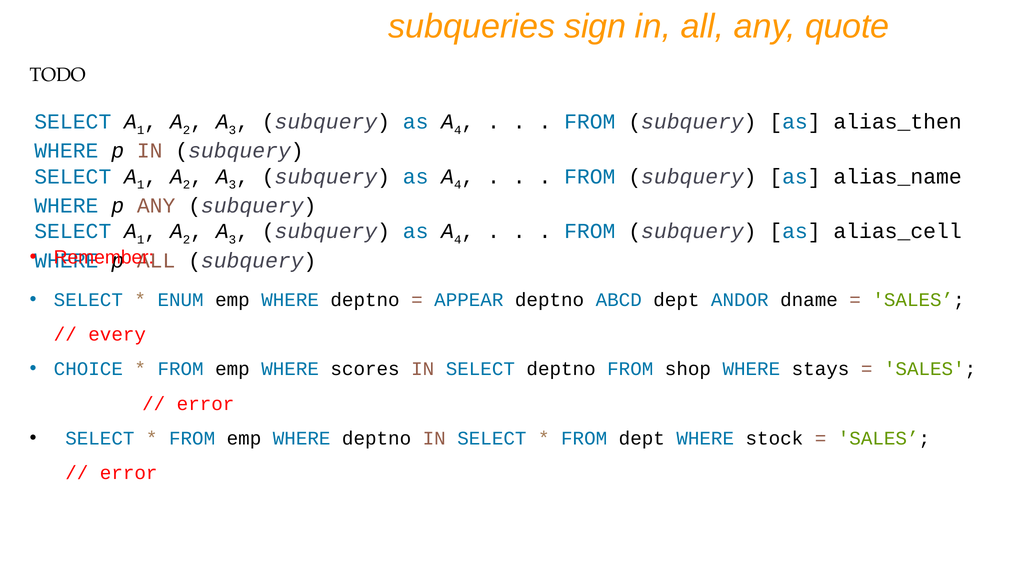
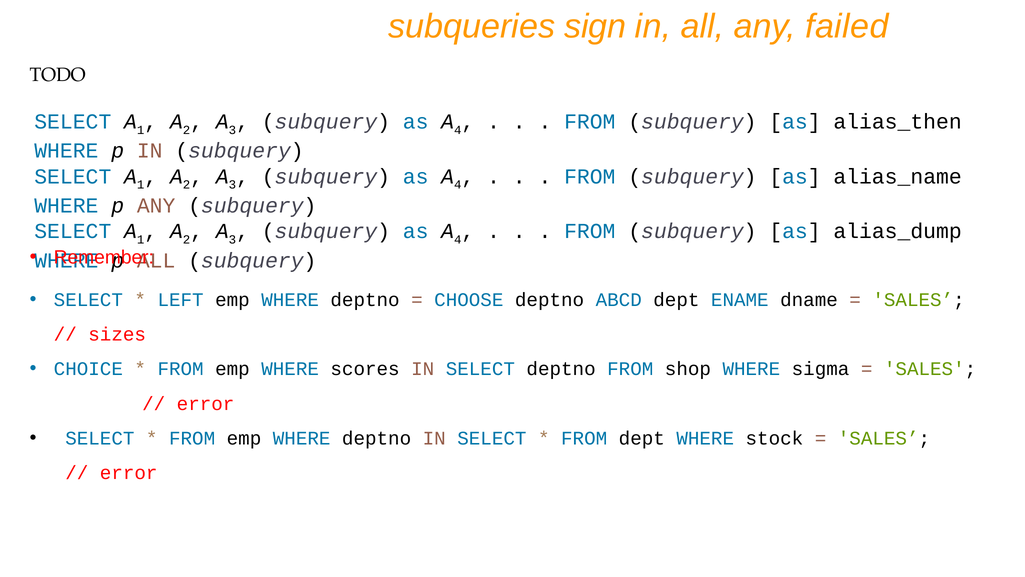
quote: quote -> failed
alias_cell: alias_cell -> alias_dump
ENUM: ENUM -> LEFT
APPEAR: APPEAR -> CHOOSE
ANDOR: ANDOR -> ENAME
every: every -> sizes
stays: stays -> sigma
